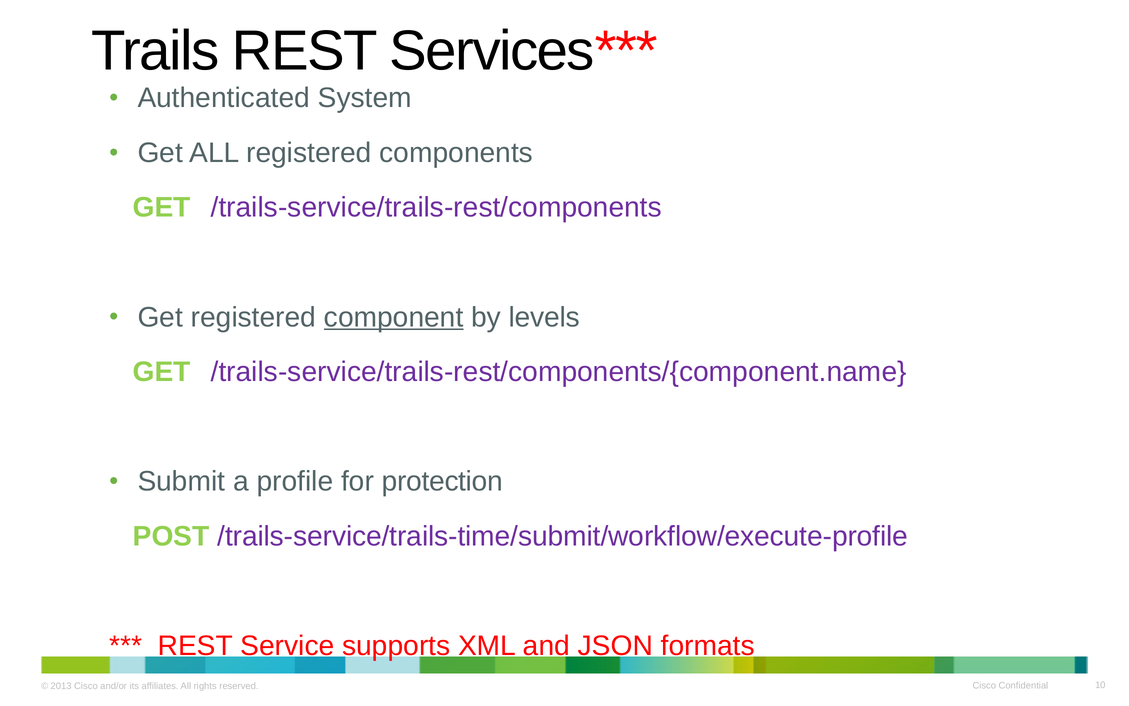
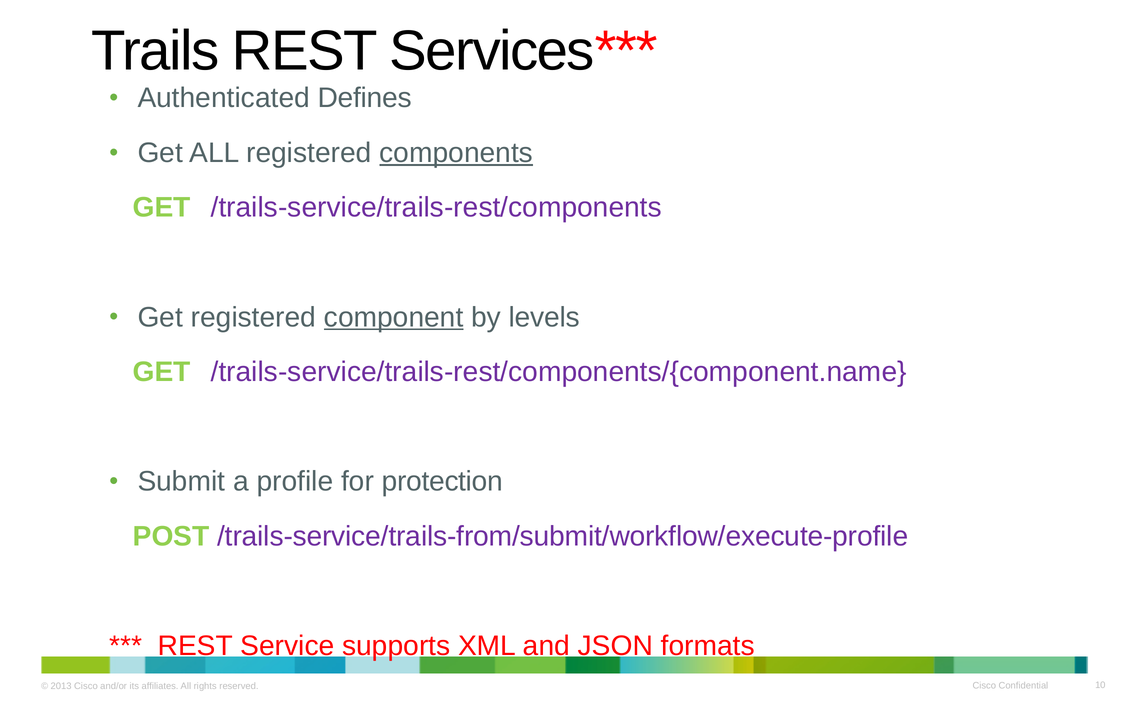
System: System -> Defines
components underline: none -> present
/trails-service/trails-time/submit/workflow/execute-profile: /trails-service/trails-time/submit/workflow/execute-profile -> /trails-service/trails-from/submit/workflow/execute-profile
